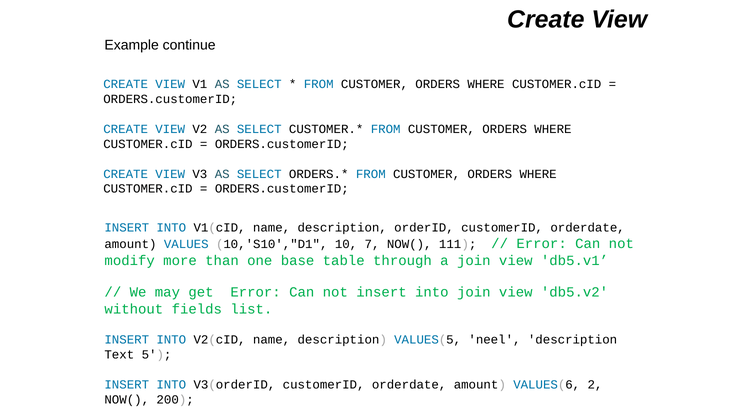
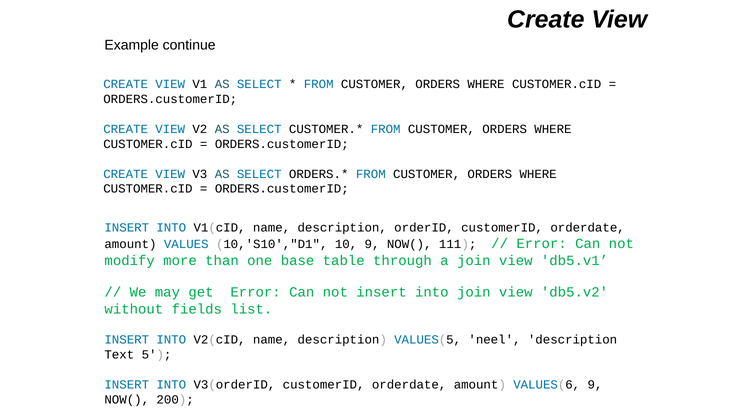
10 7: 7 -> 9
VALUES(6 2: 2 -> 9
